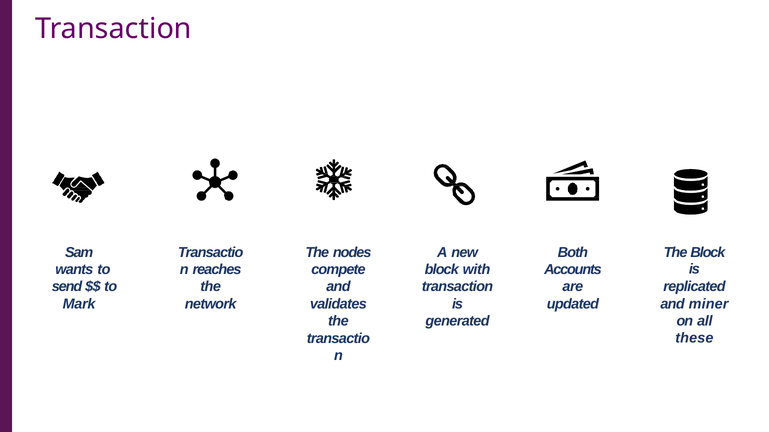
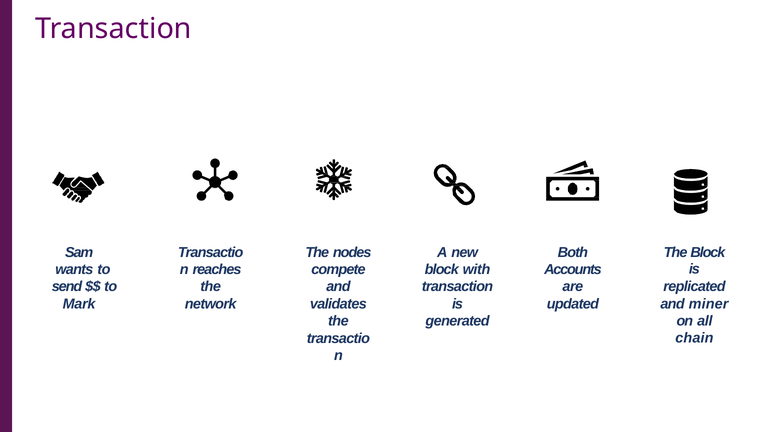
these: these -> chain
